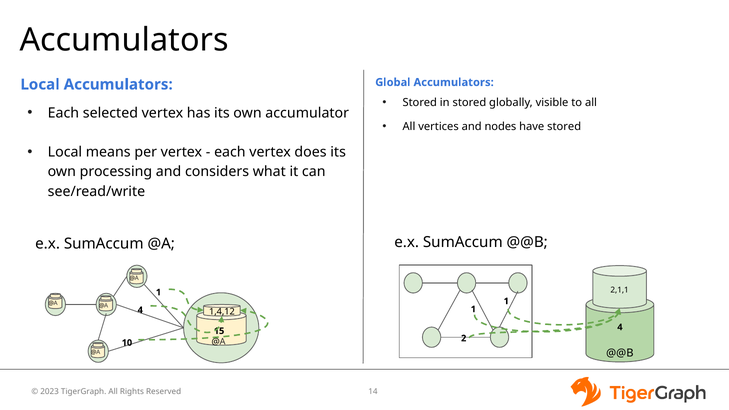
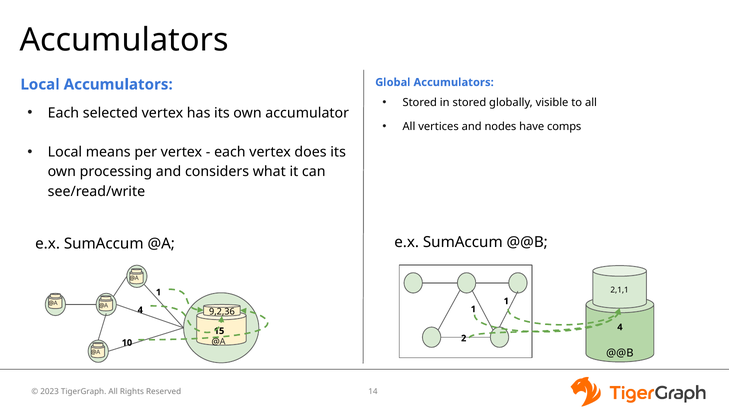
have stored: stored -> comps
1,4,12: 1,4,12 -> 9,2,36
